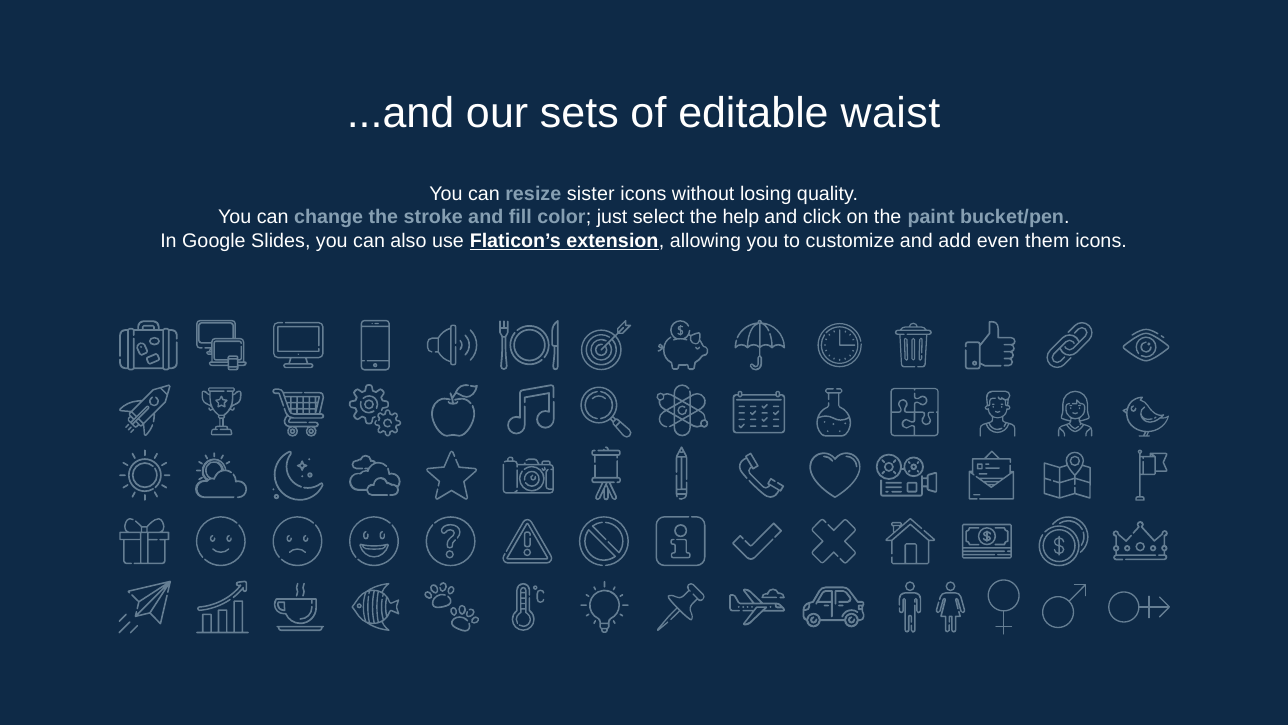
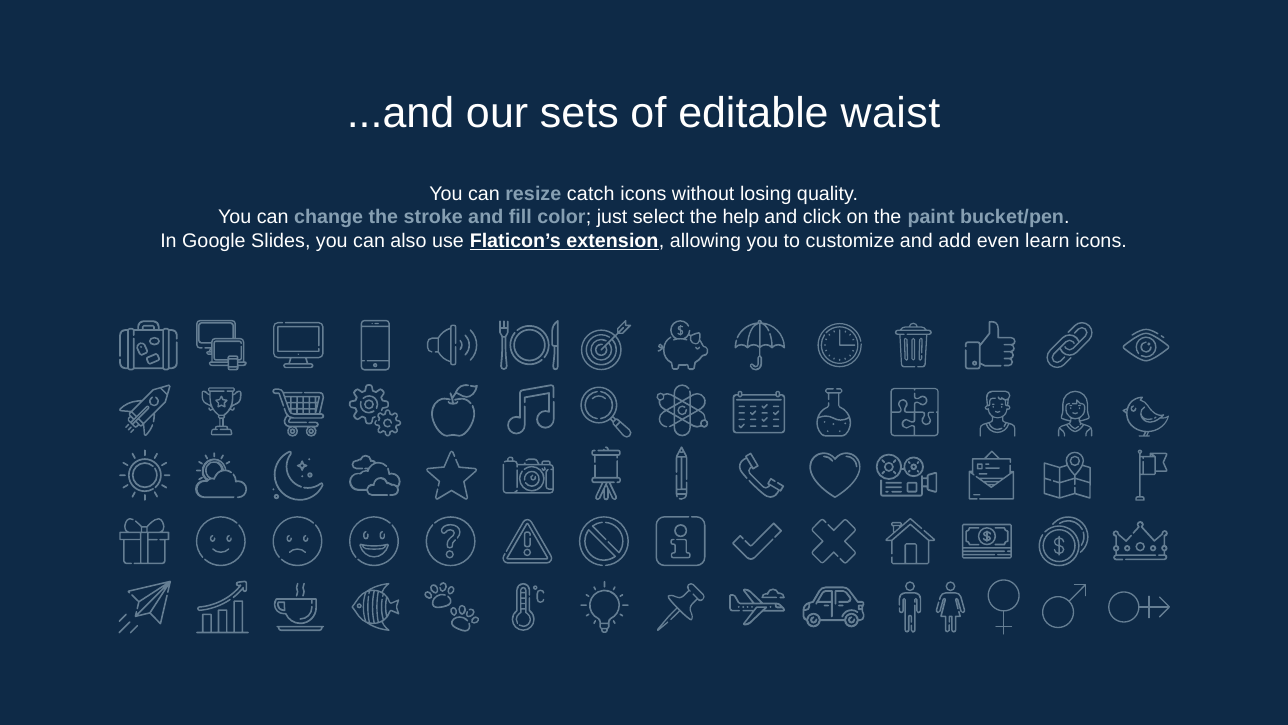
sister: sister -> catch
them: them -> learn
